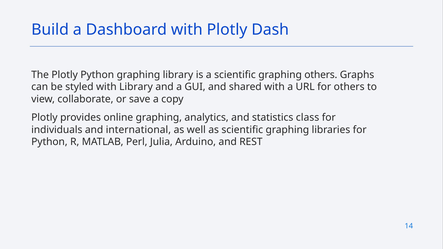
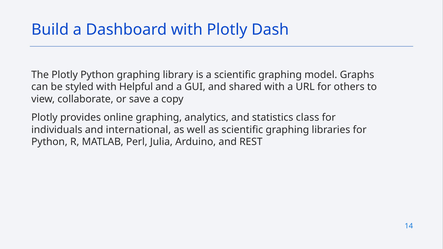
graphing others: others -> model
with Library: Library -> Helpful
